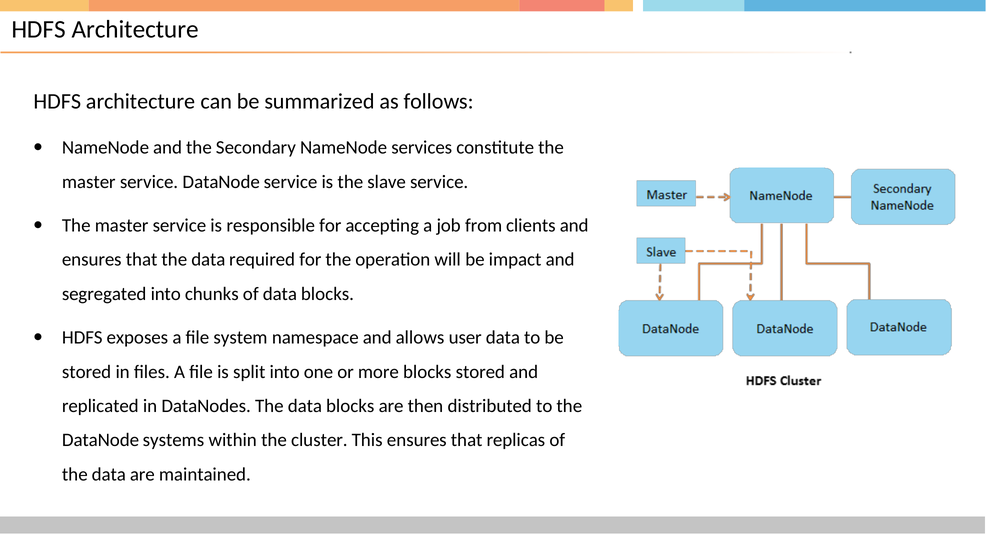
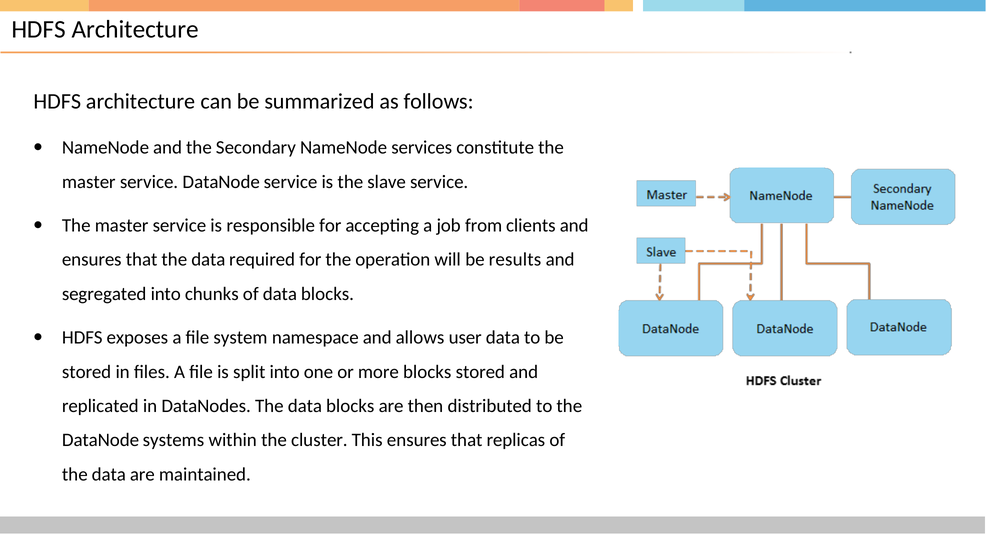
impact: impact -> results
